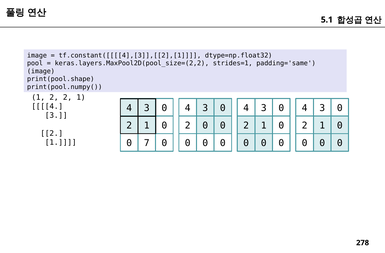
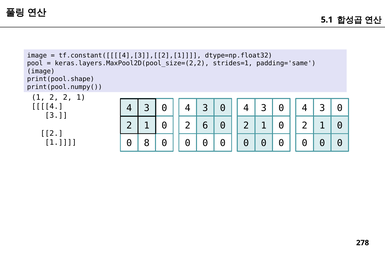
2 0: 0 -> 6
7: 7 -> 8
